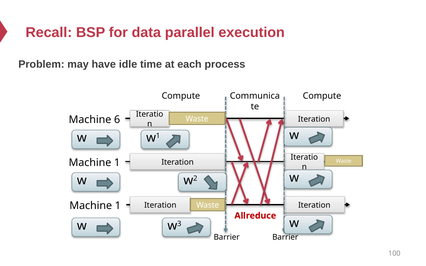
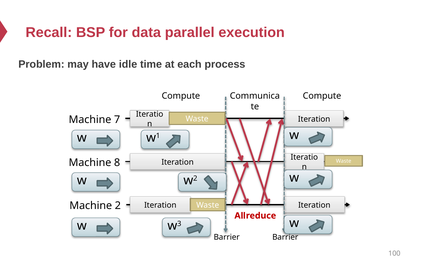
6: 6 -> 7
1 at (117, 163): 1 -> 8
1 at (118, 206): 1 -> 2
